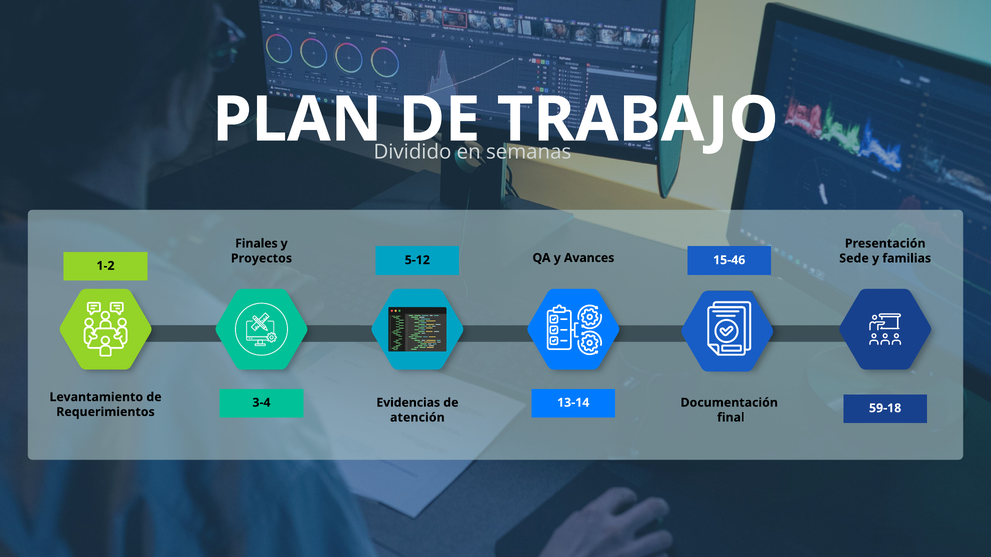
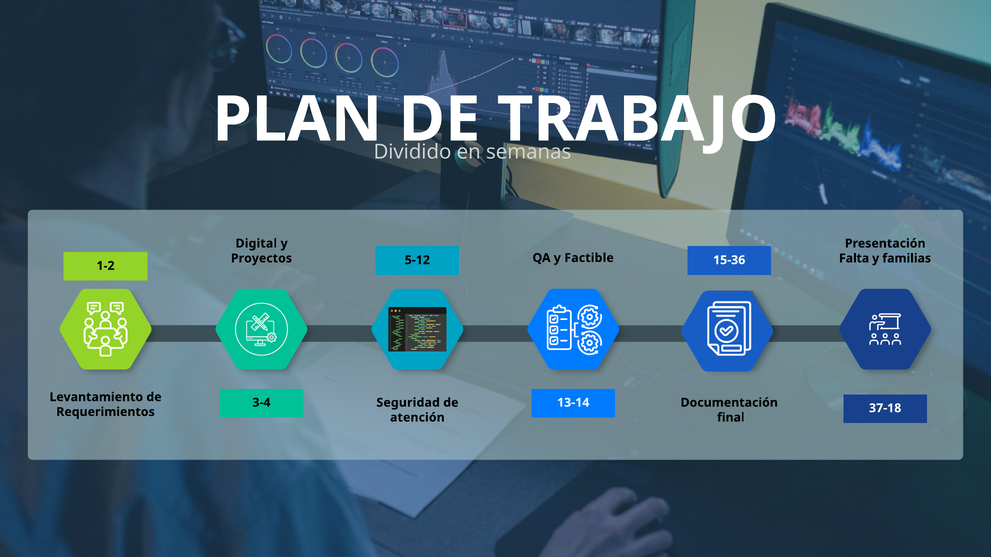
Finales: Finales -> Digital
Avances: Avances -> Factible
Sede: Sede -> Falta
15-46: 15-46 -> 15-36
Evidencias: Evidencias -> Seguridad
59-18: 59-18 -> 37-18
